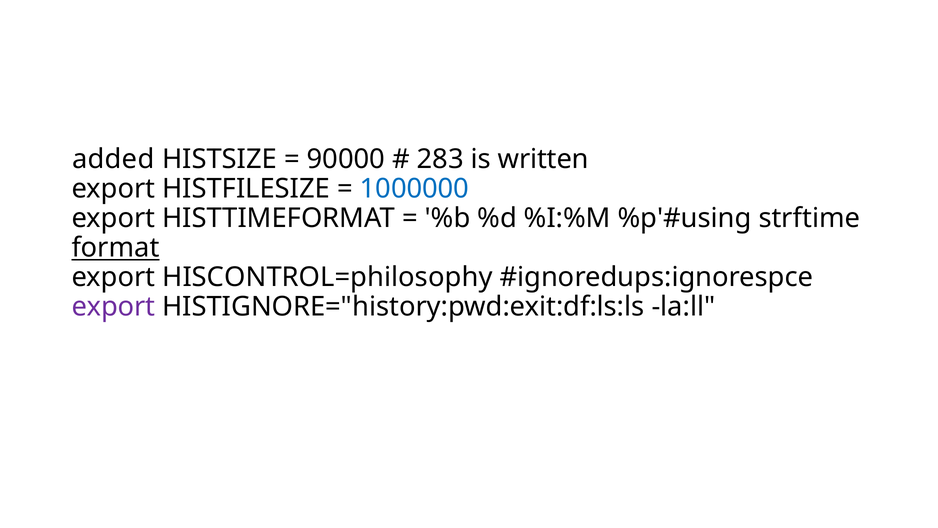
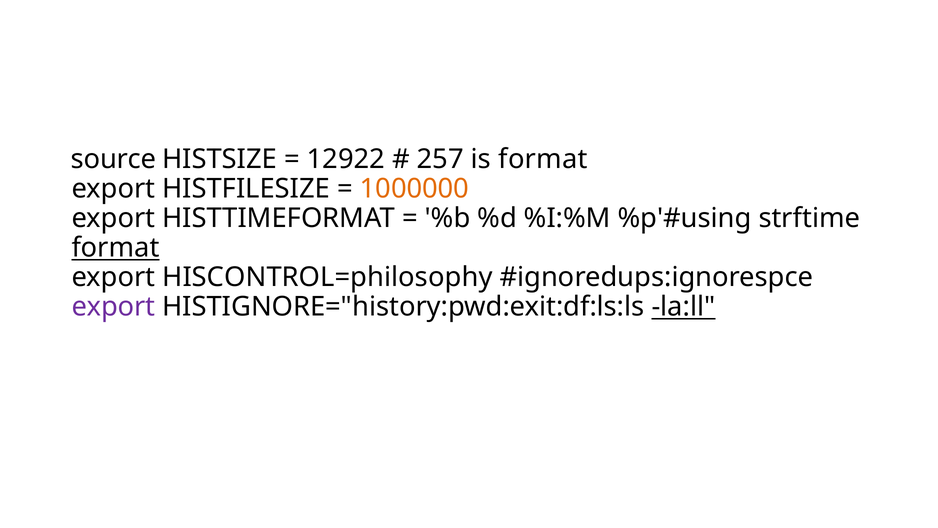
added: added -> source
90000: 90000 -> 12922
283: 283 -> 257
is written: written -> format
1000000 colour: blue -> orange
la:ll underline: none -> present
